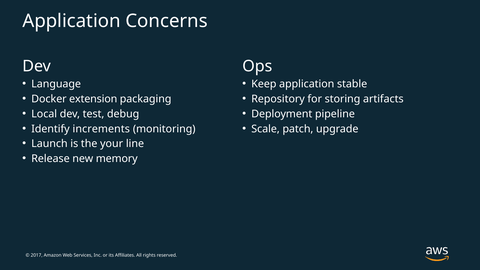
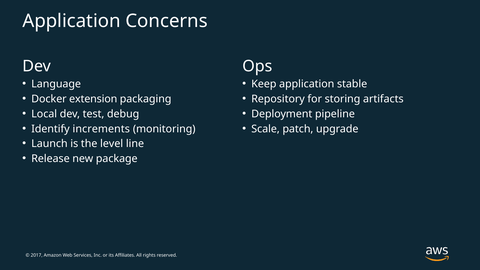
your: your -> level
memory: memory -> package
